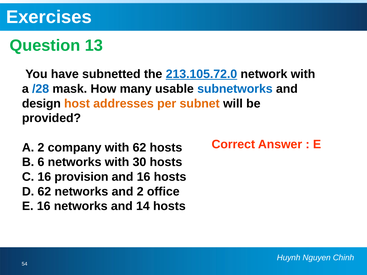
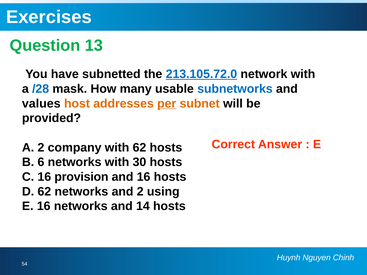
design: design -> values
per underline: none -> present
office: office -> using
